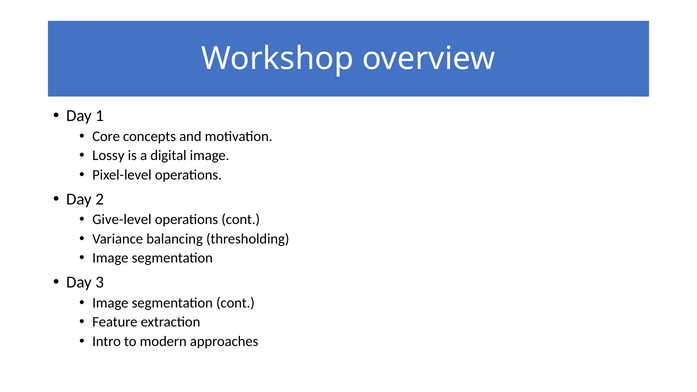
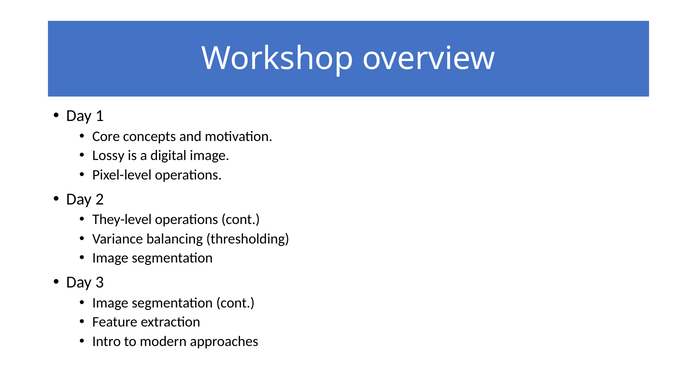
Give-level: Give-level -> They-level
